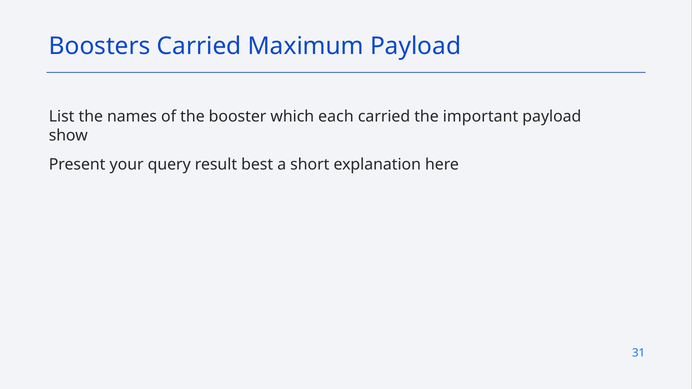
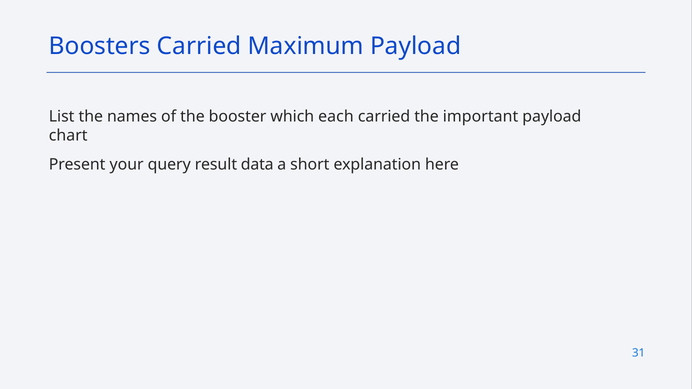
show: show -> chart
best: best -> data
